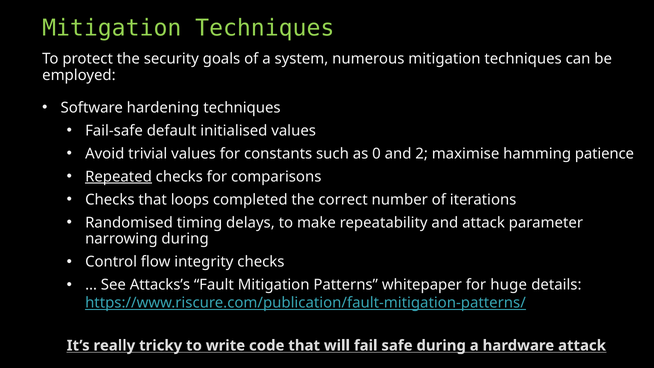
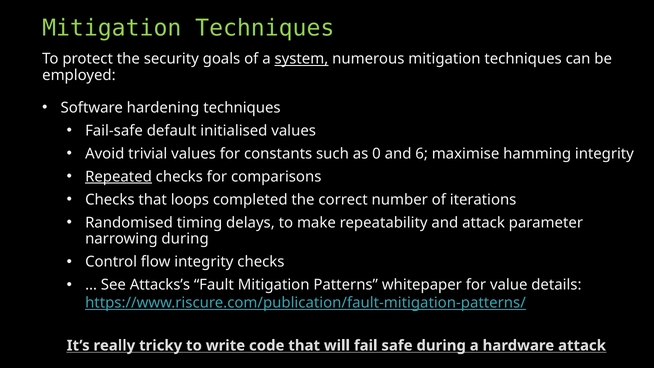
system underline: none -> present
2: 2 -> 6
hamming patience: patience -> integrity
huge: huge -> value
